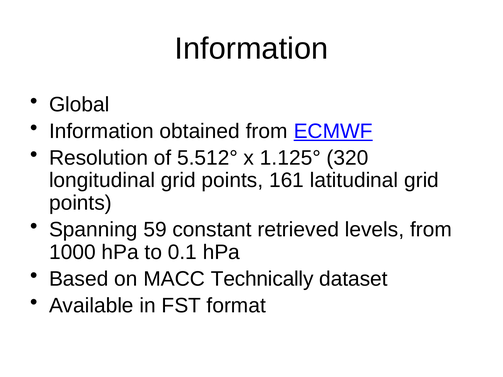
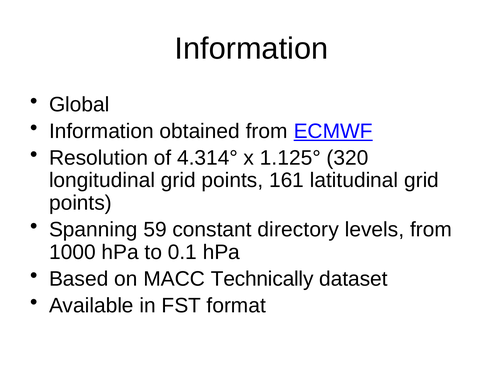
5.512°: 5.512° -> 4.314°
retrieved: retrieved -> directory
